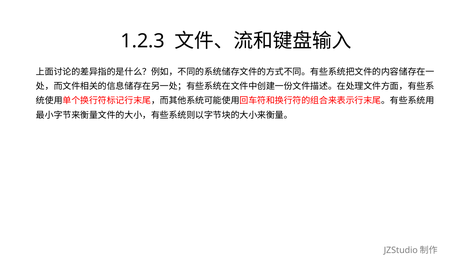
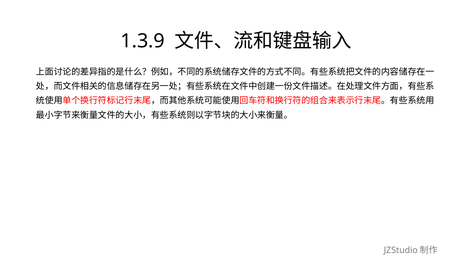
1.2.3: 1.2.3 -> 1.3.9
